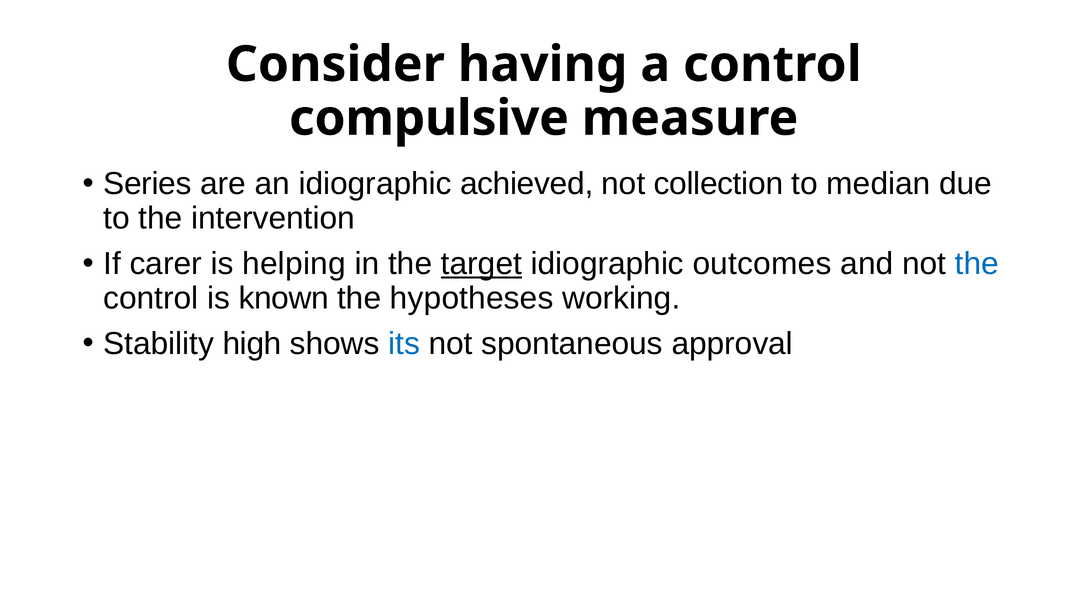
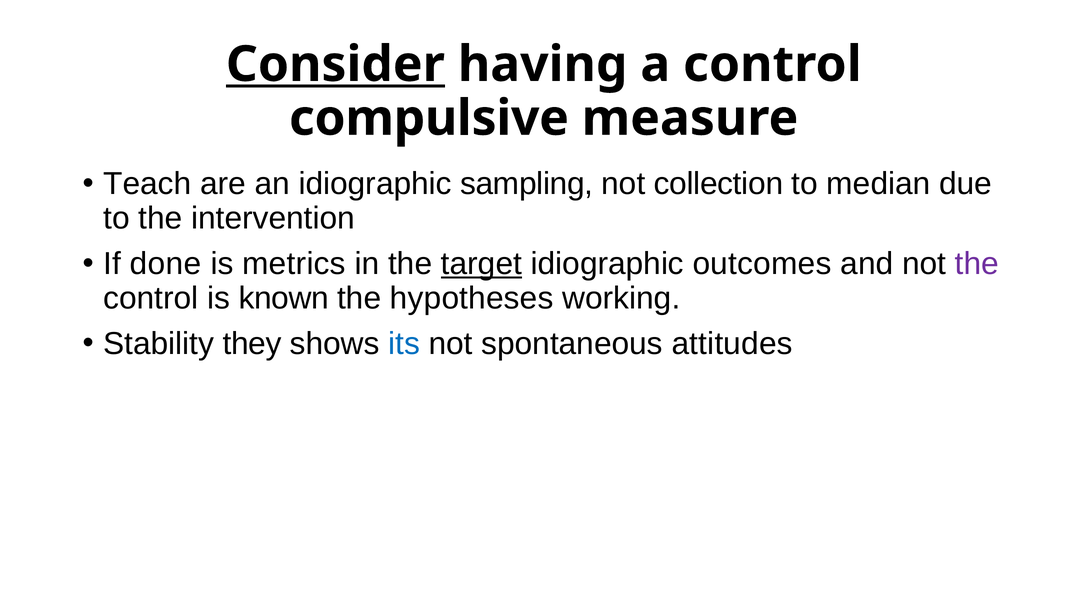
Consider underline: none -> present
Series: Series -> Teach
achieved: achieved -> sampling
carer: carer -> done
helping: helping -> metrics
the at (977, 264) colour: blue -> purple
high: high -> they
approval: approval -> attitudes
